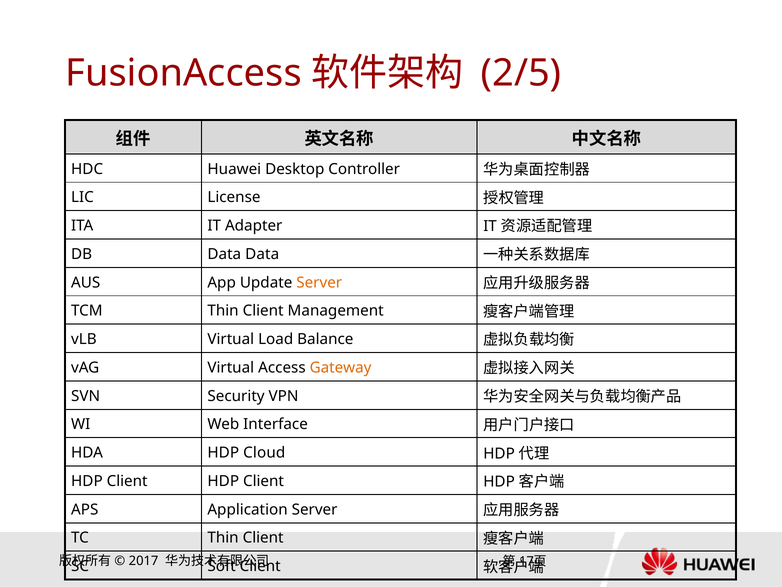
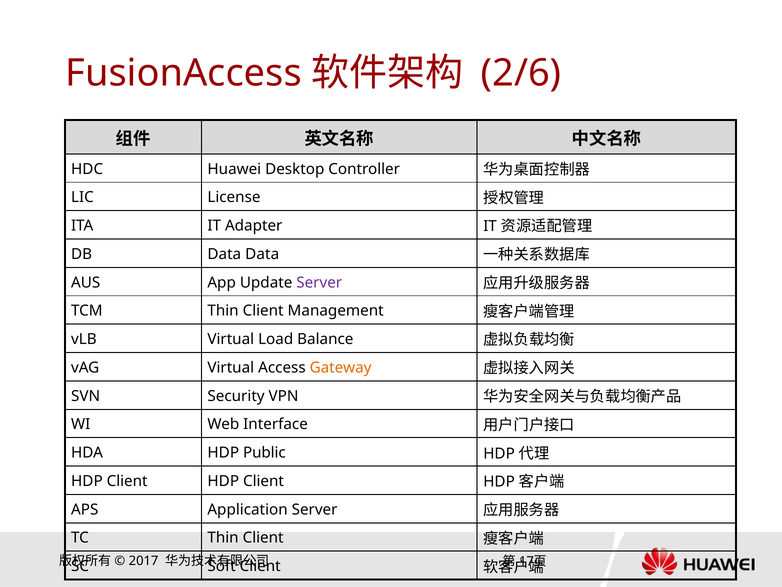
2/5: 2/5 -> 2/6
Server at (319, 282) colour: orange -> purple
Cloud: Cloud -> Public
